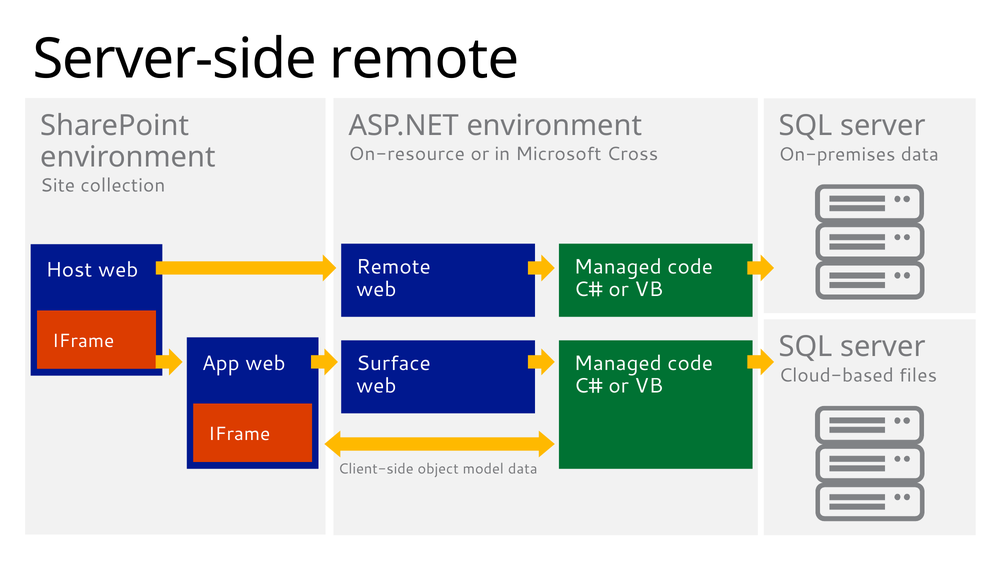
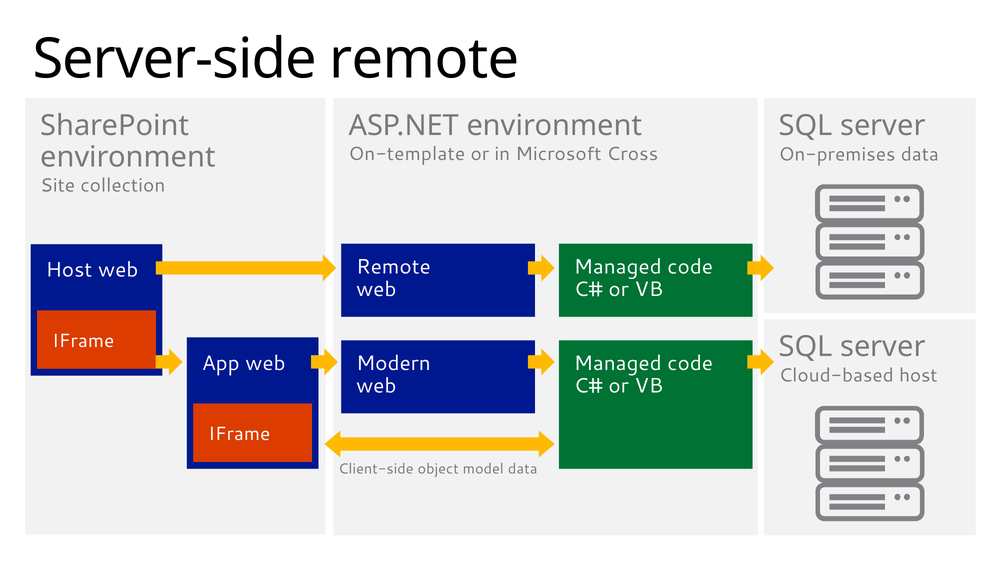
On-resource: On-resource -> On-template
Surface: Surface -> Modern
Cloud-based files: files -> host
